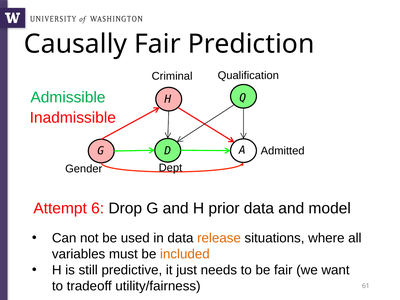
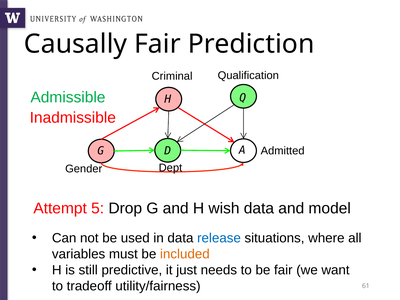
6: 6 -> 5
prior: prior -> wish
release colour: orange -> blue
